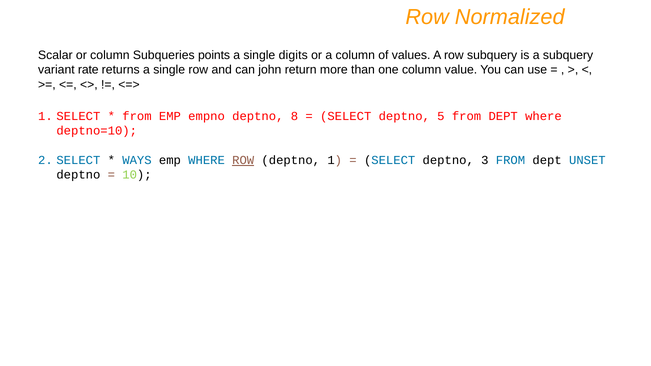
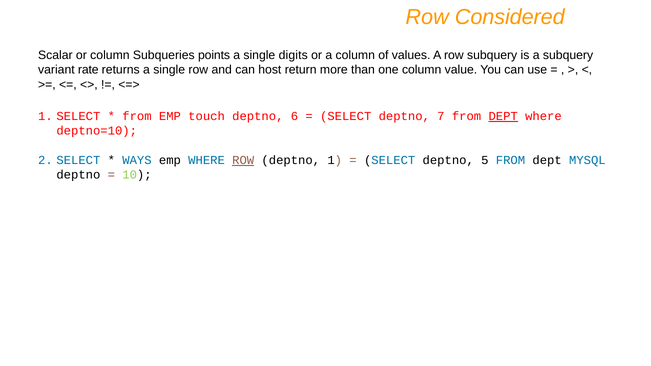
Normalized: Normalized -> Considered
john: john -> host
empno: empno -> touch
8: 8 -> 6
5: 5 -> 7
DEPT at (503, 116) underline: none -> present
3: 3 -> 5
UNSET: UNSET -> MYSQL
